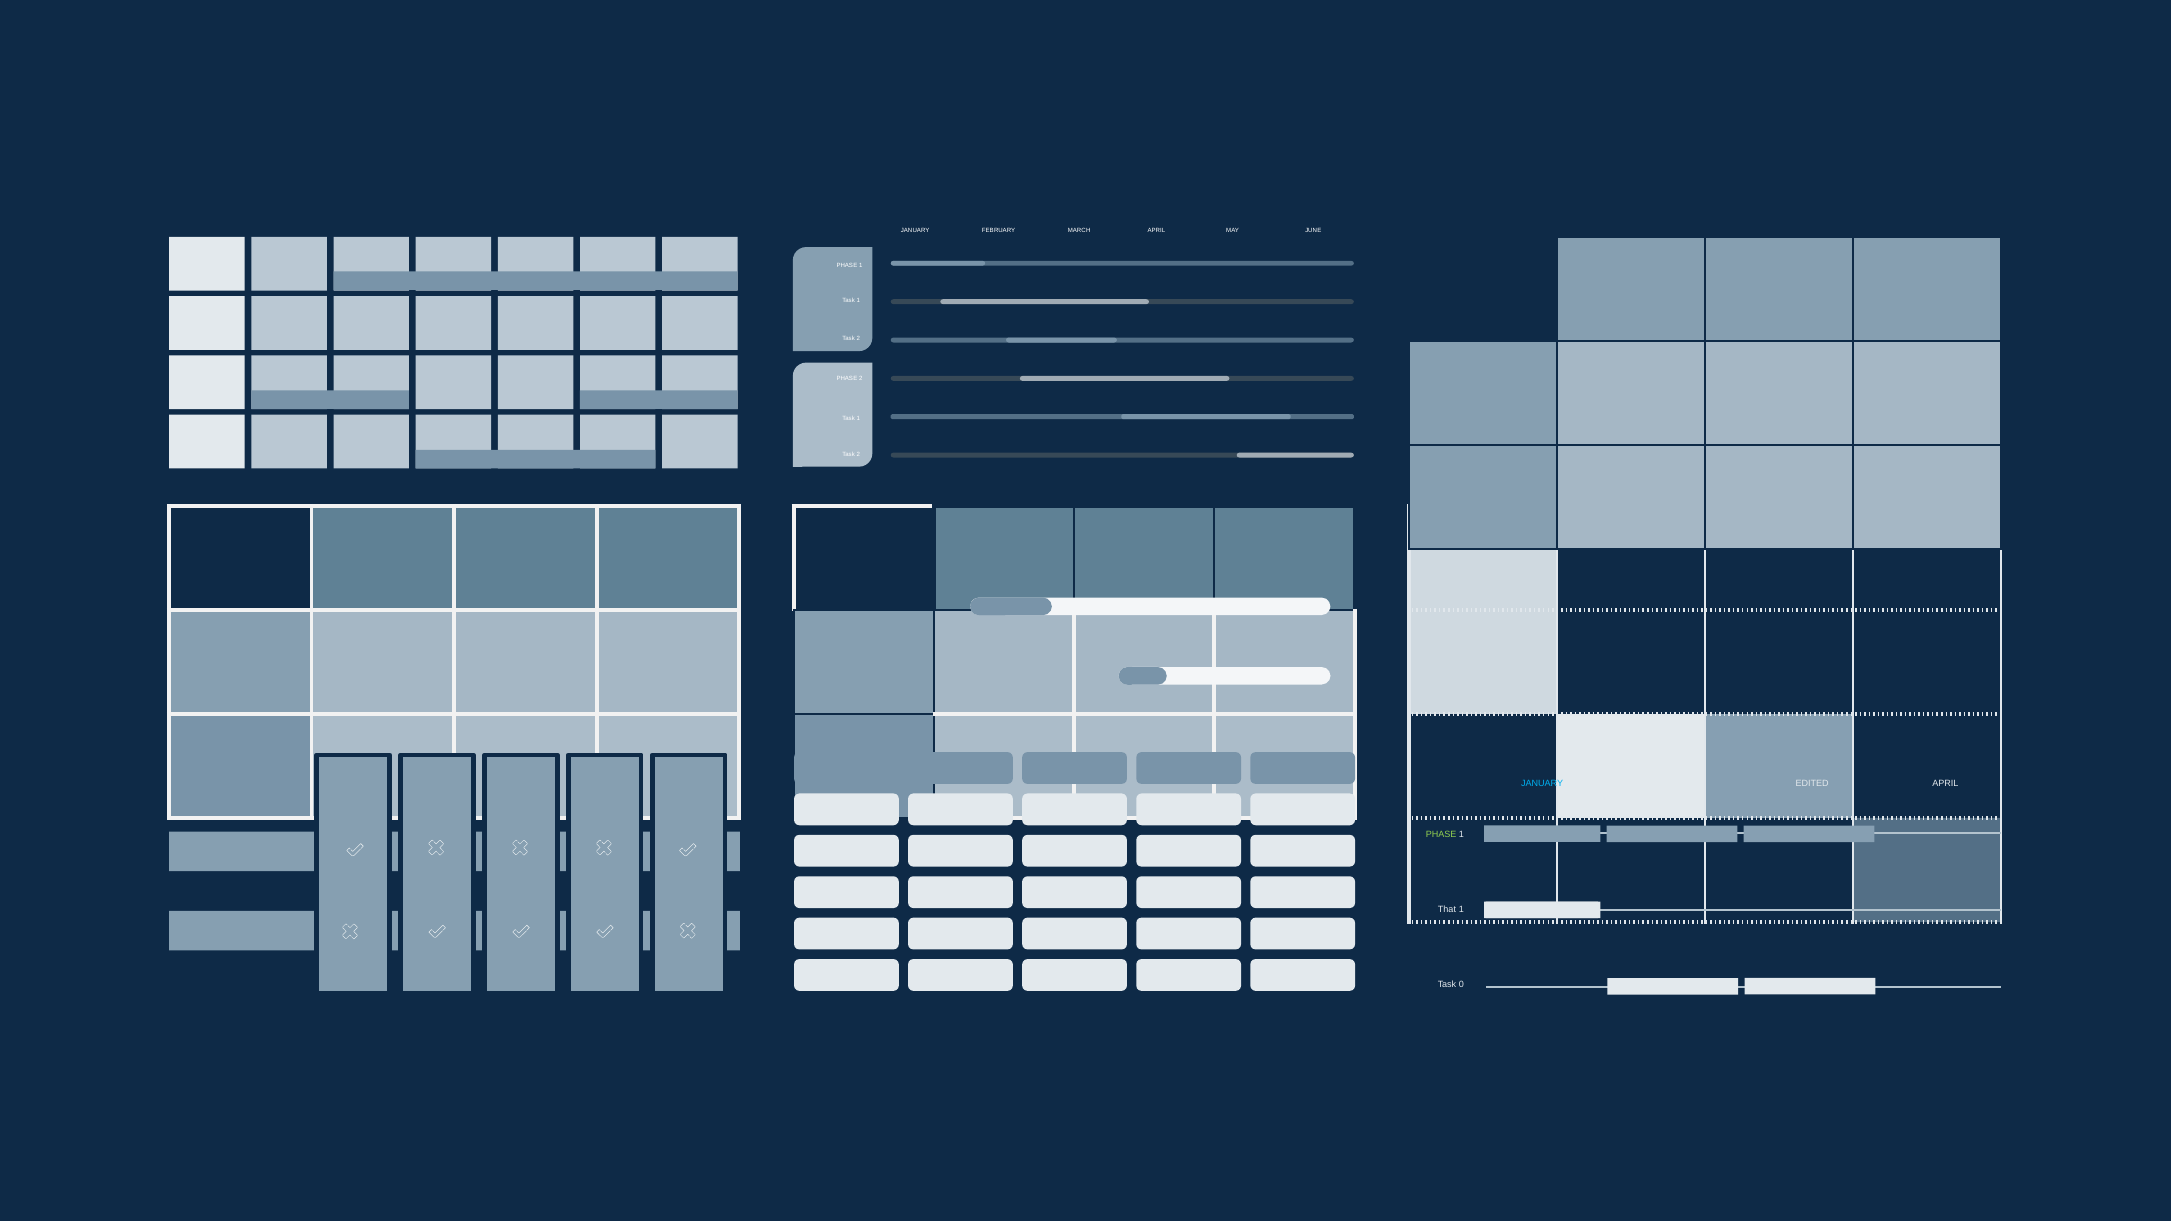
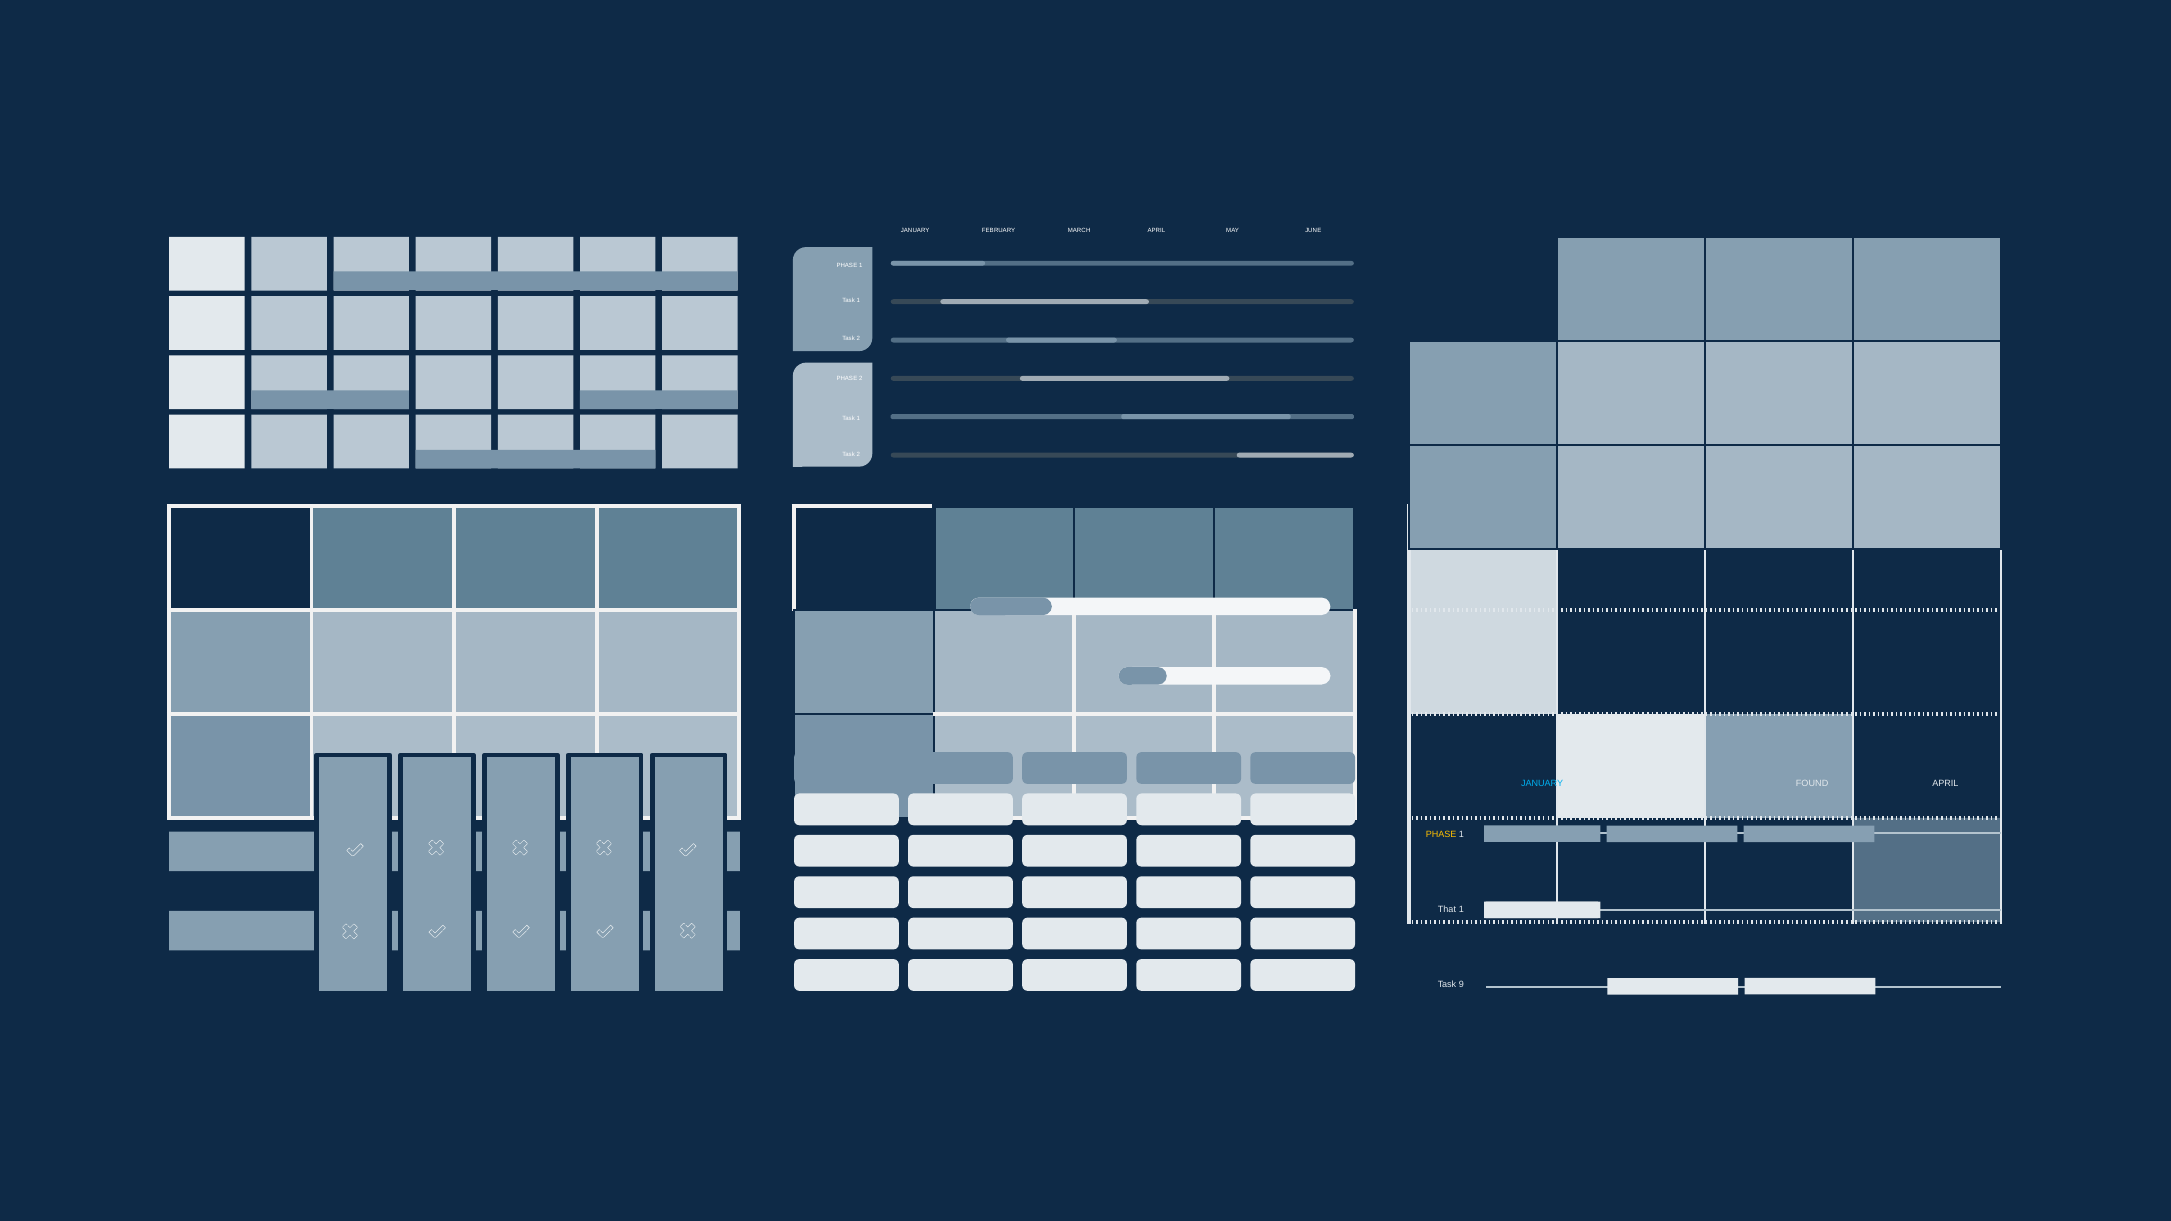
EDITED: EDITED -> FOUND
PHASE at (1441, 834) colour: light green -> yellow
0: 0 -> 9
